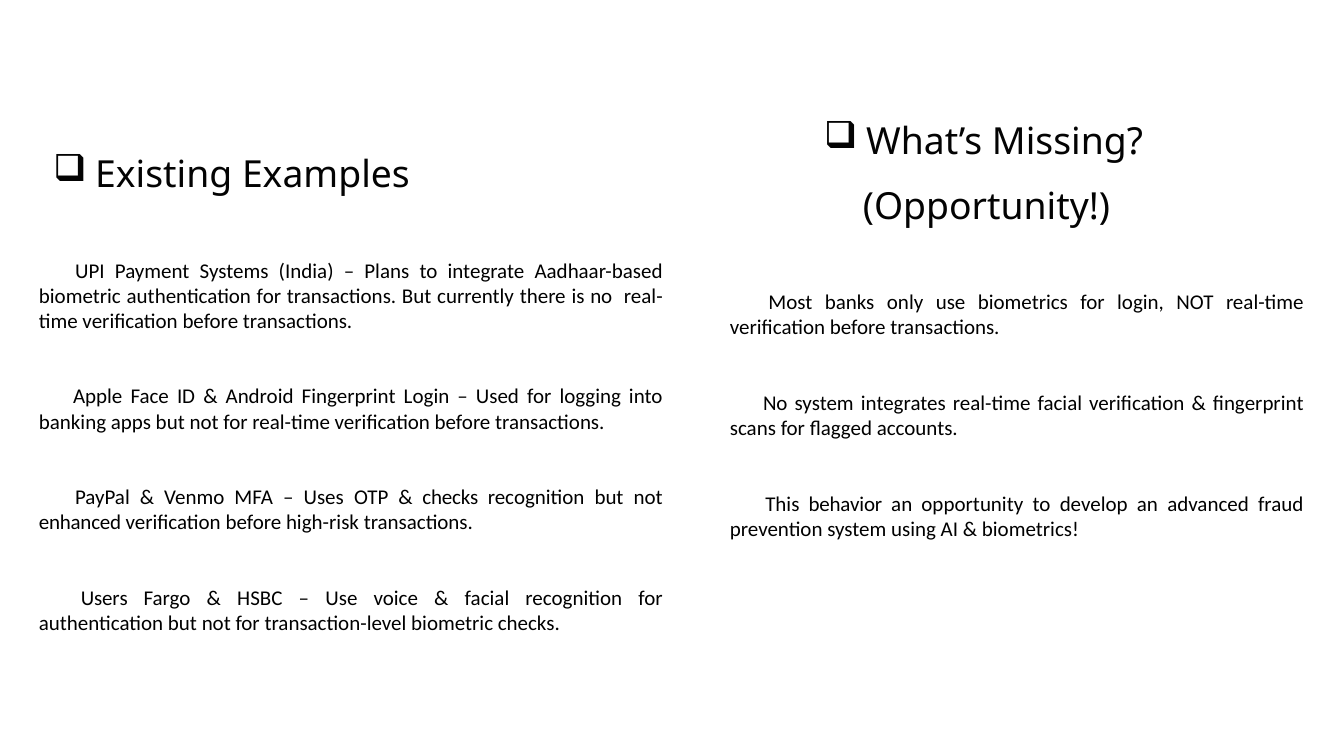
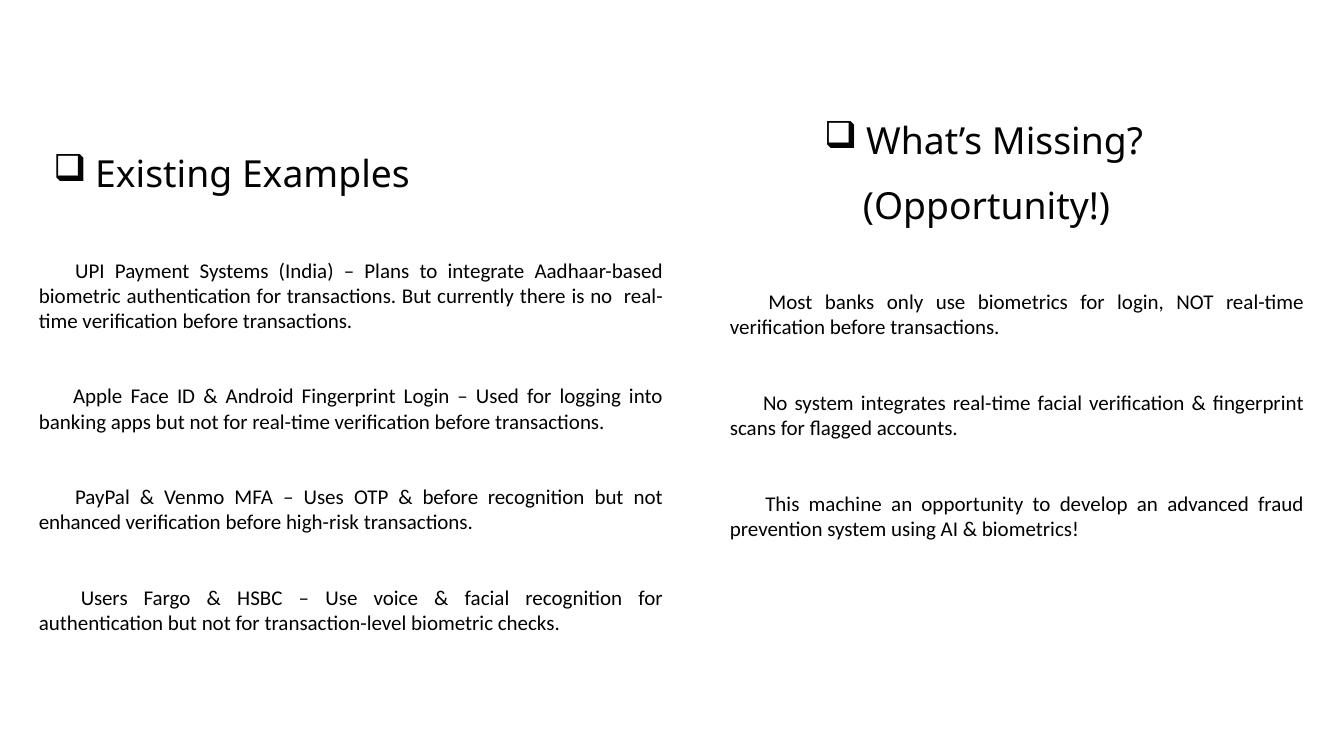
checks at (450, 498): checks -> before
behavior: behavior -> machine
